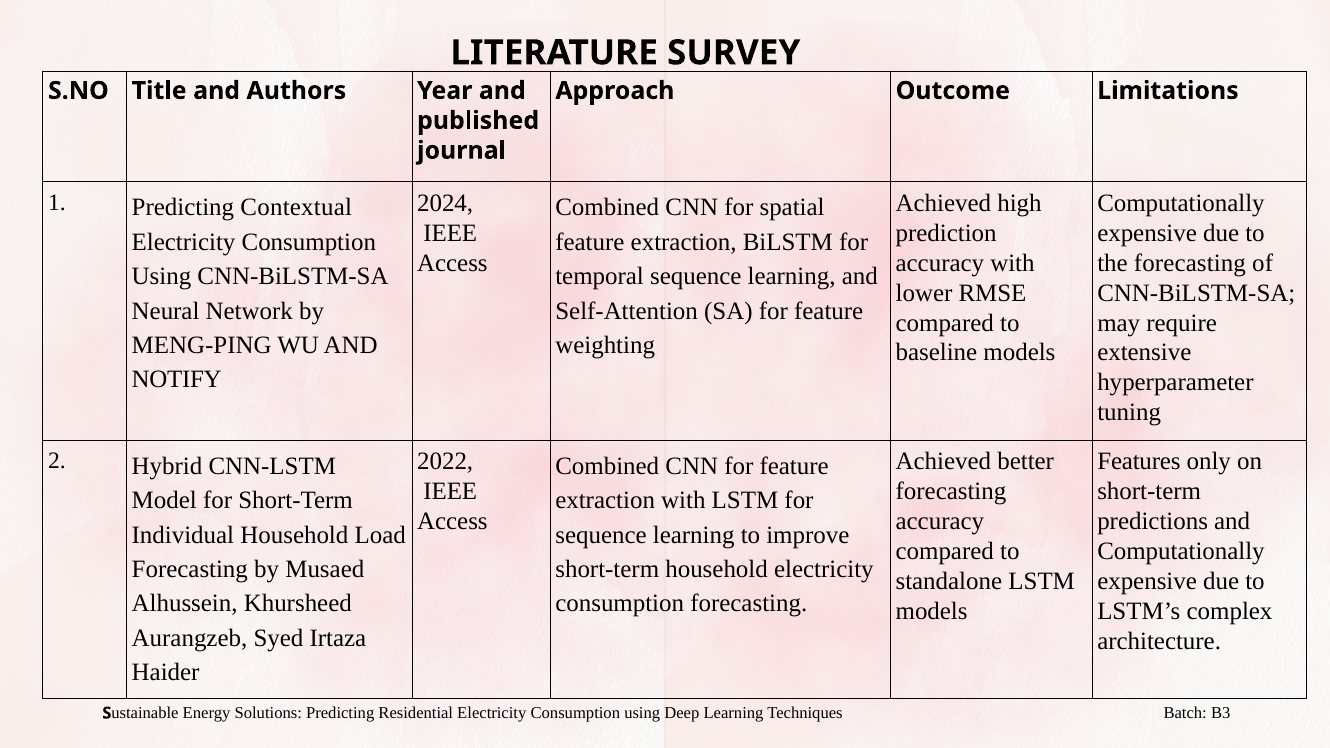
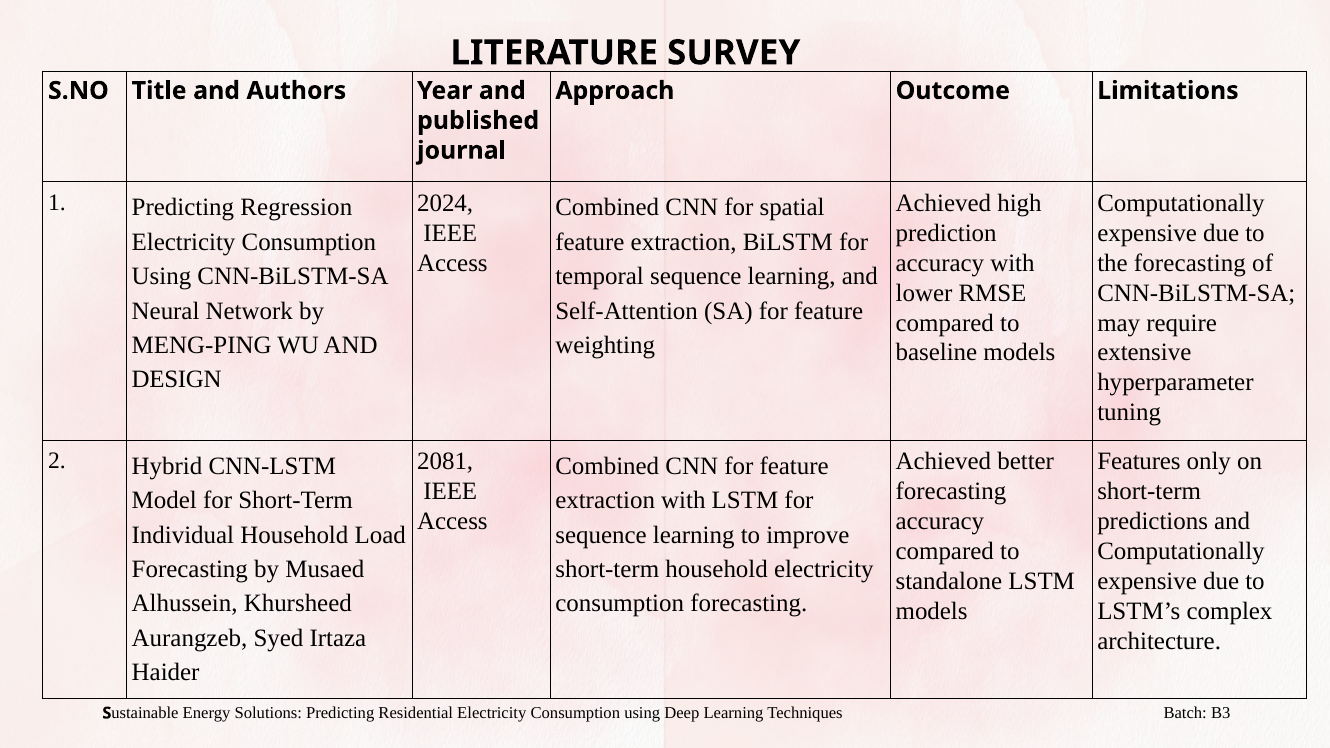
Contextual: Contextual -> Regression
NOTIFY: NOTIFY -> DESIGN
2022: 2022 -> 2081
